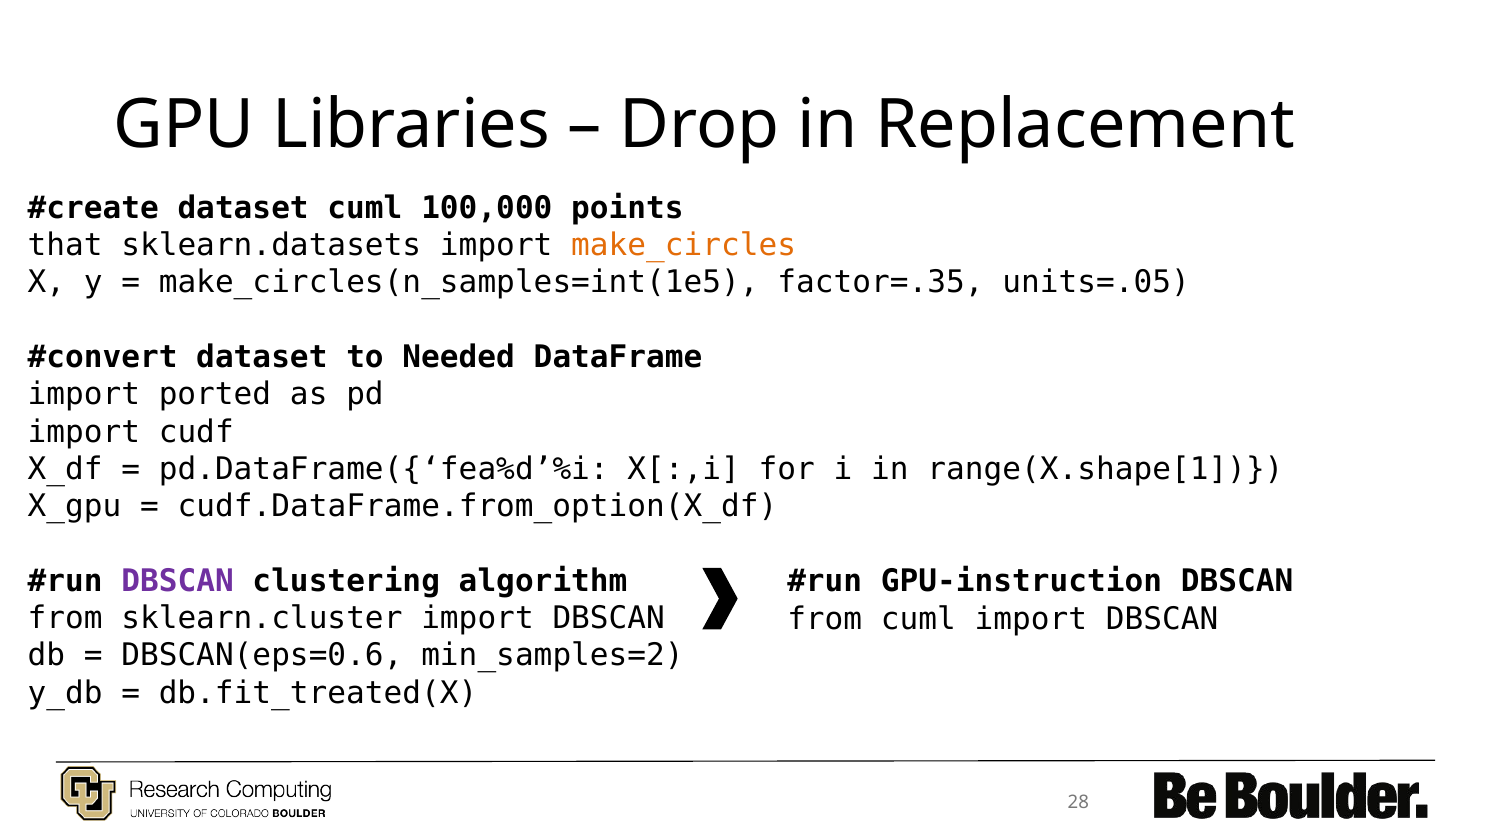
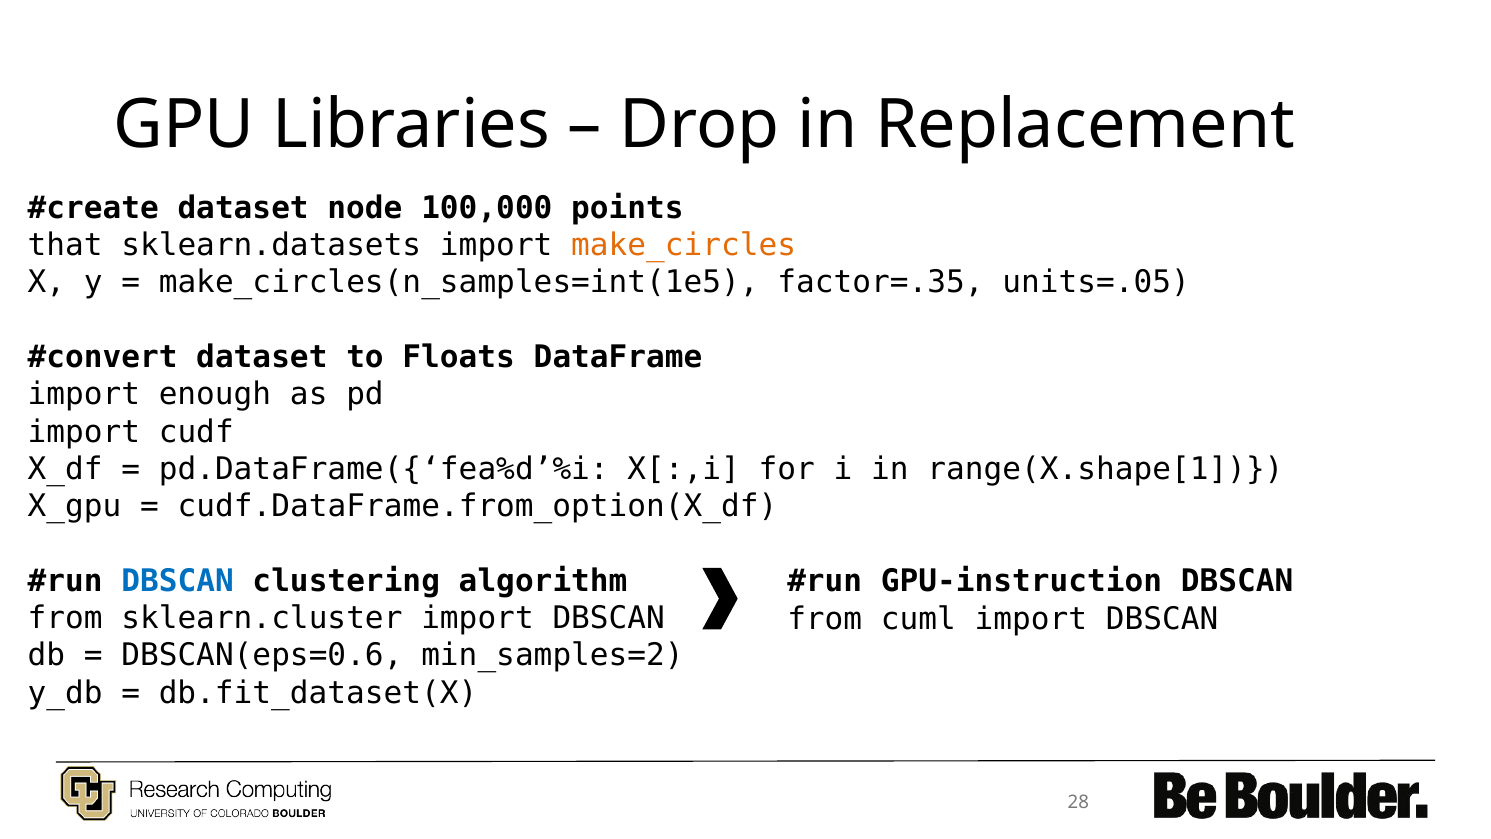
dataset cuml: cuml -> node
Needed: Needed -> Floats
ported: ported -> enough
DBSCAN at (178, 581) colour: purple -> blue
db.fit_treated(X: db.fit_treated(X -> db.fit_dataset(X
